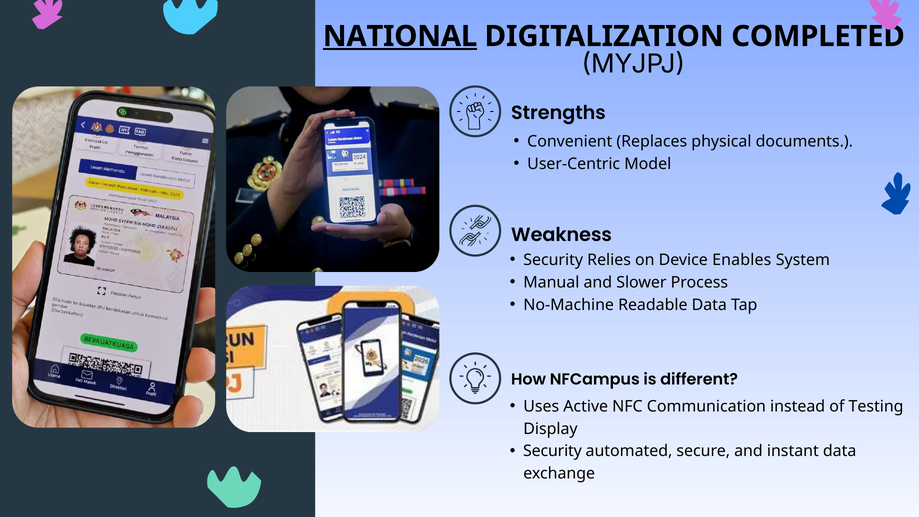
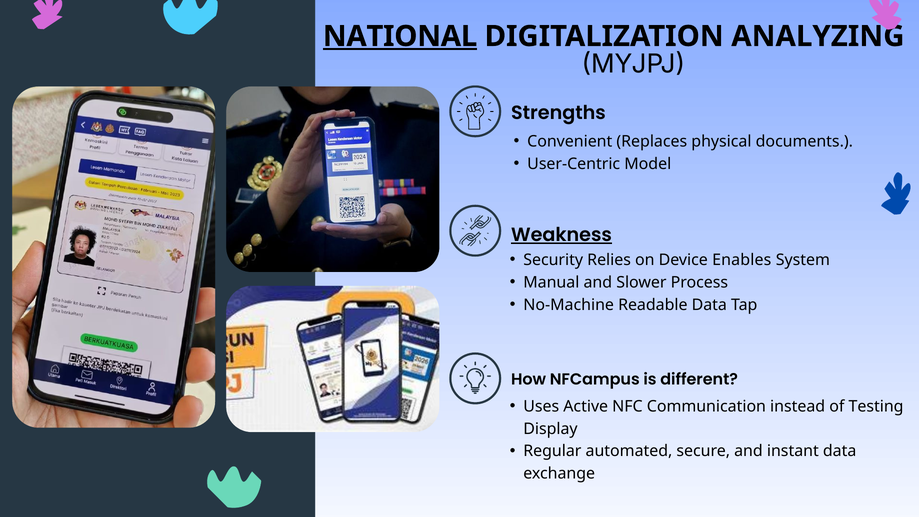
COMPLETED: COMPLETED -> ANALYZING
Weakness underline: none -> present
Security at (552, 451): Security -> Regular
